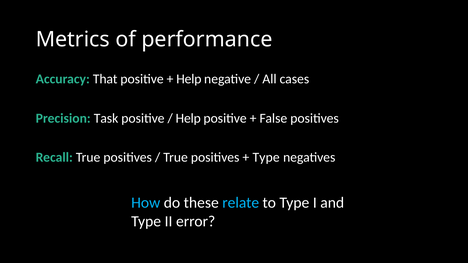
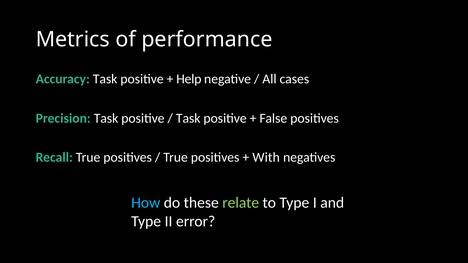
Accuracy That: That -> Task
Help at (188, 118): Help -> Task
Type at (266, 158): Type -> With
relate colour: light blue -> light green
